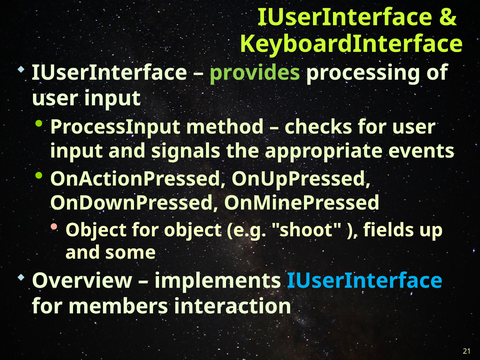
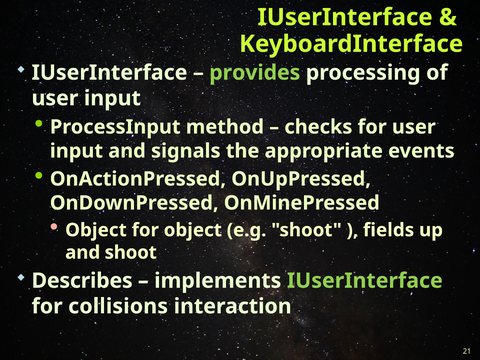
and some: some -> shoot
Overview: Overview -> Describes
IUserInterface at (365, 281) colour: light blue -> light green
members: members -> collisions
